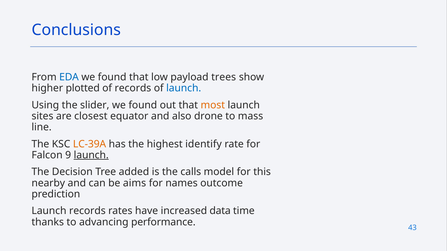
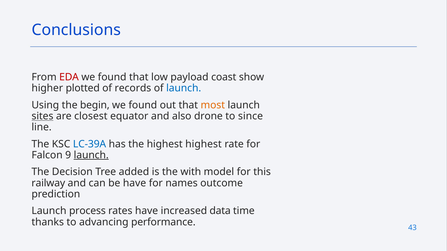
EDA colour: blue -> red
trees: trees -> coast
slider: slider -> begin
sites underline: none -> present
mass: mass -> since
LC-39A colour: orange -> blue
highest identify: identify -> highest
calls: calls -> with
nearby: nearby -> railway
be aims: aims -> have
Launch records: records -> process
